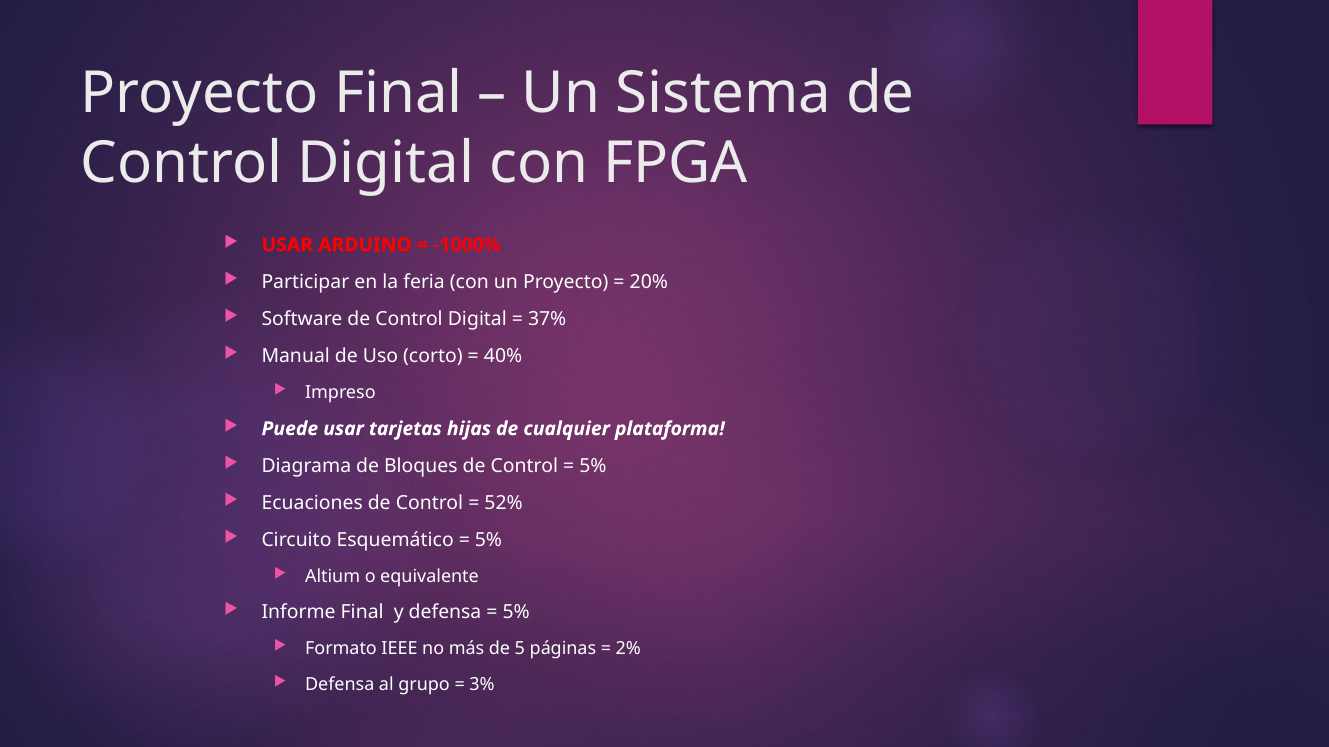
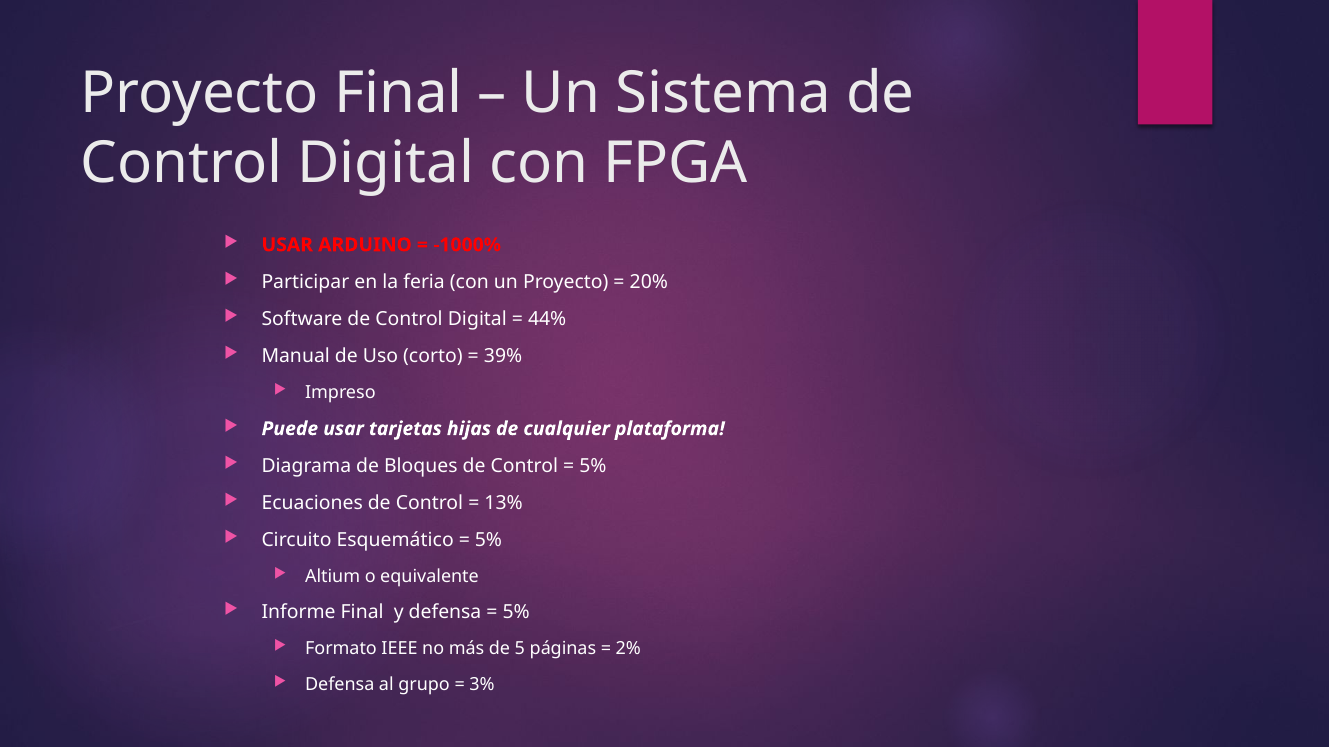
37%: 37% -> 44%
40%: 40% -> 39%
52%: 52% -> 13%
